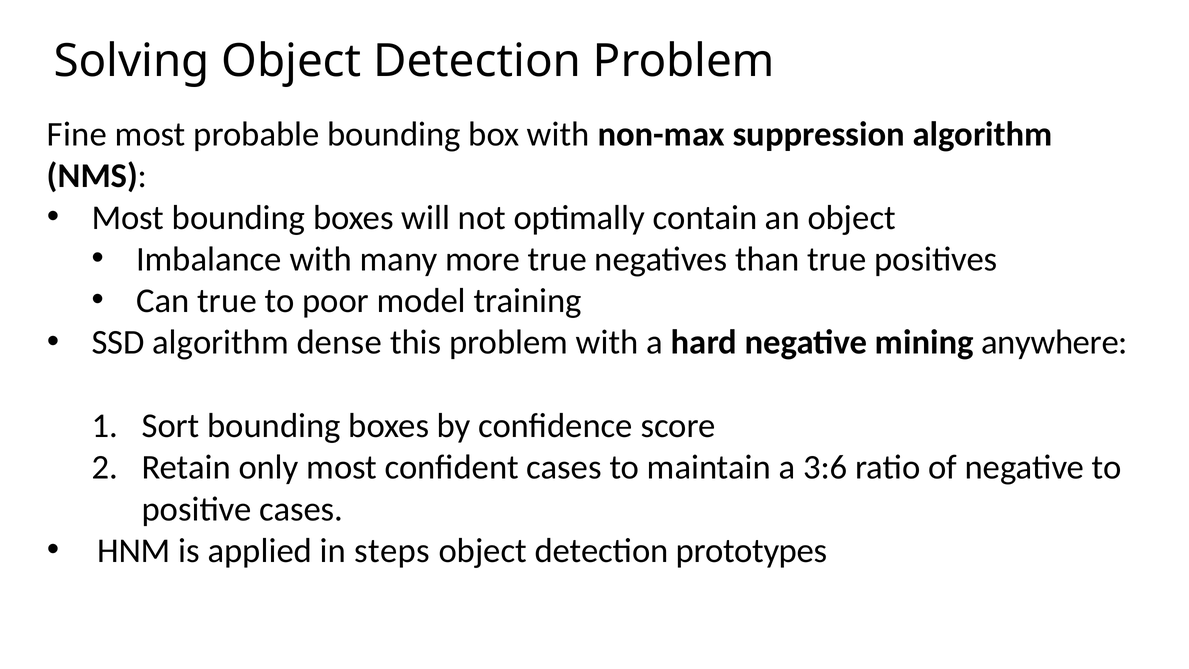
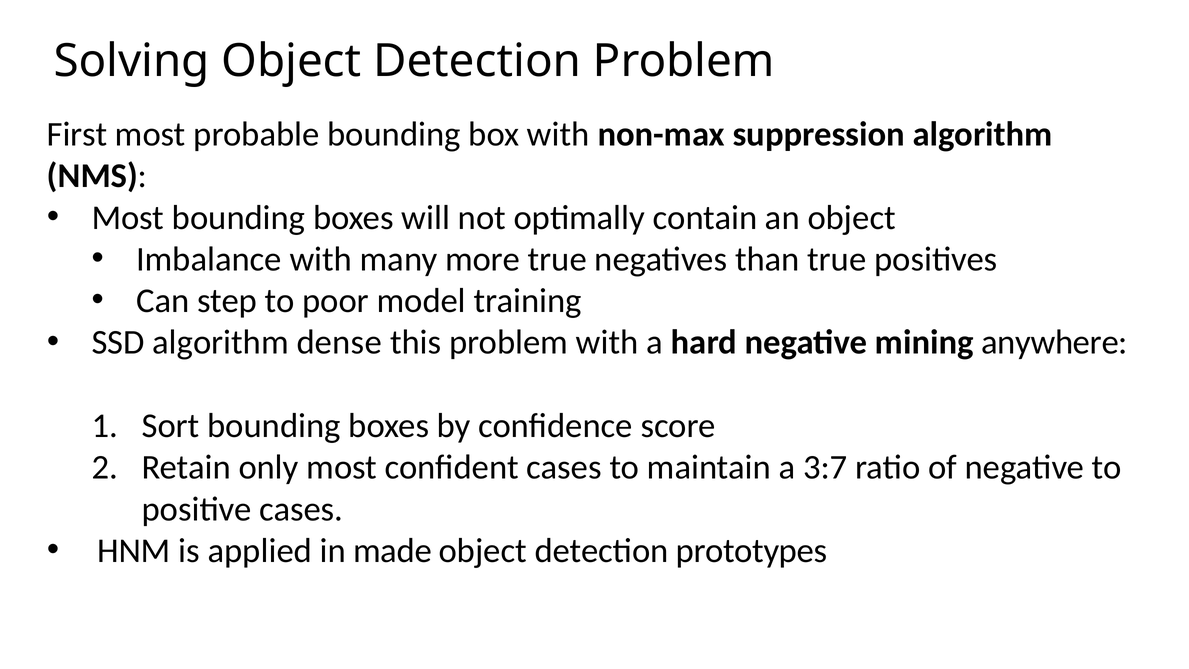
Fine: Fine -> First
Can true: true -> step
3:6: 3:6 -> 3:7
steps: steps -> made
